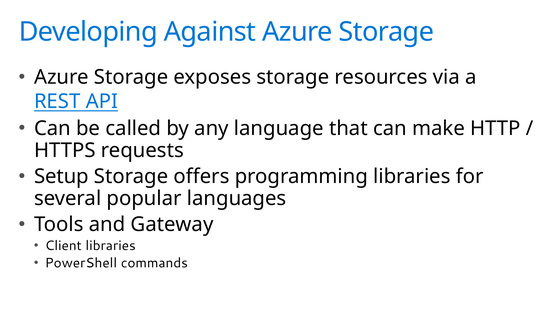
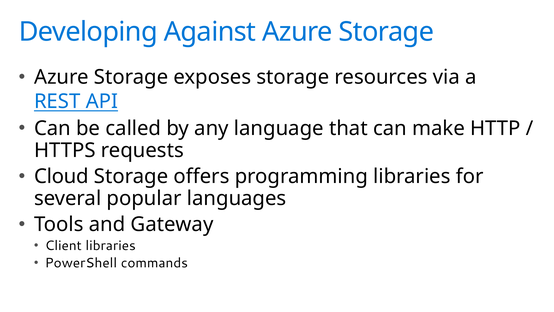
Setup: Setup -> Cloud
